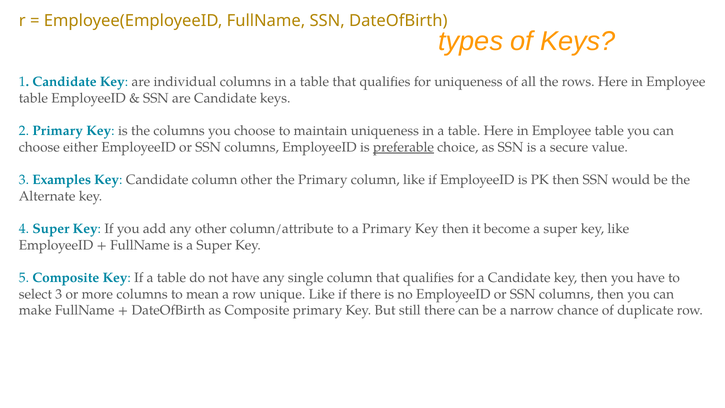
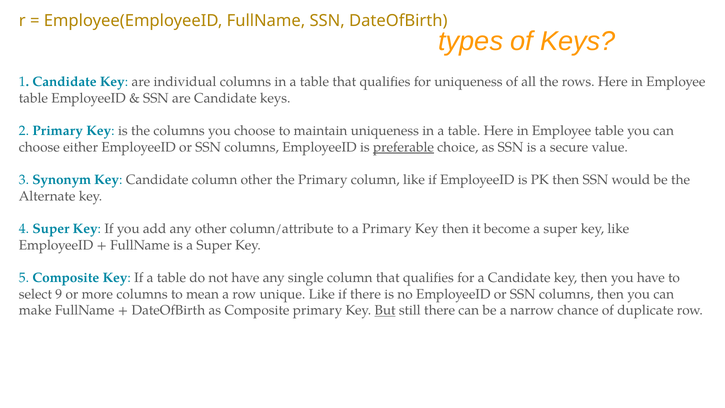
Examples: Examples -> Synonym
select 3: 3 -> 9
But underline: none -> present
